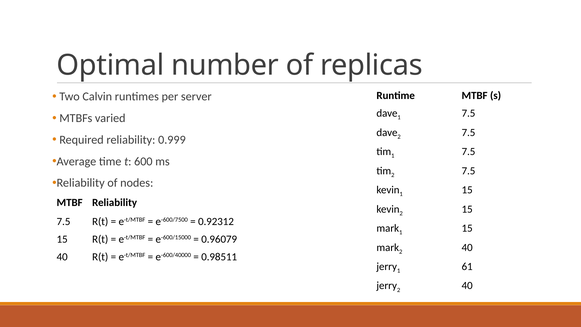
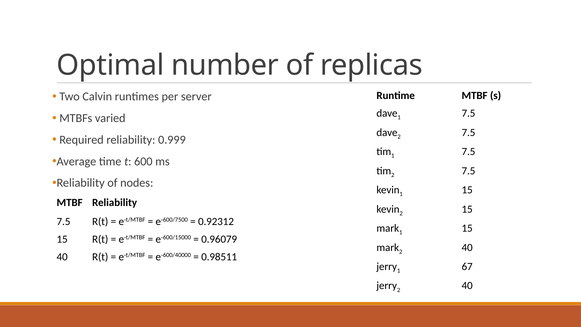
61: 61 -> 67
